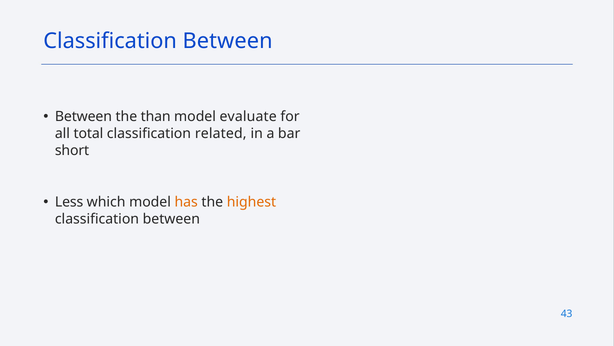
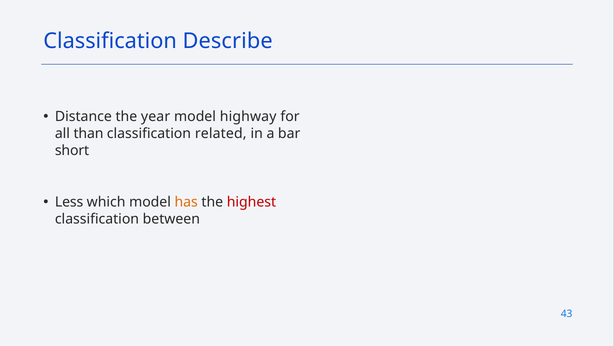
Between at (228, 41): Between -> Describe
Between at (83, 117): Between -> Distance
than: than -> year
evaluate: evaluate -> highway
total: total -> than
highest colour: orange -> red
